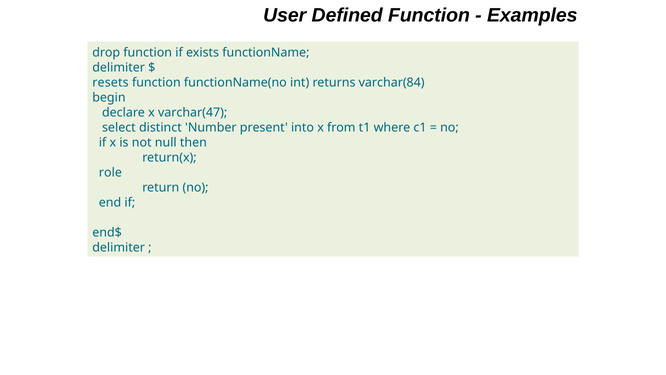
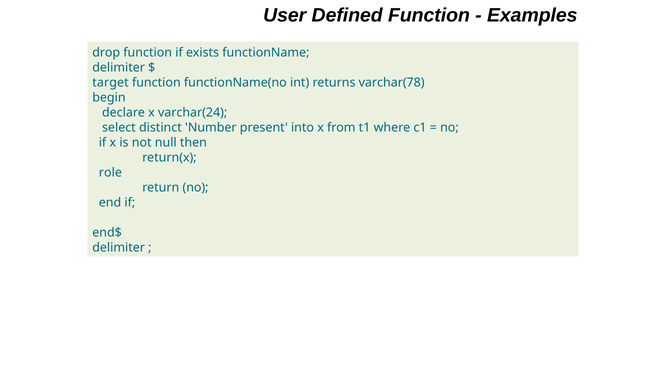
resets: resets -> target
varchar(84: varchar(84 -> varchar(78
varchar(47: varchar(47 -> varchar(24
